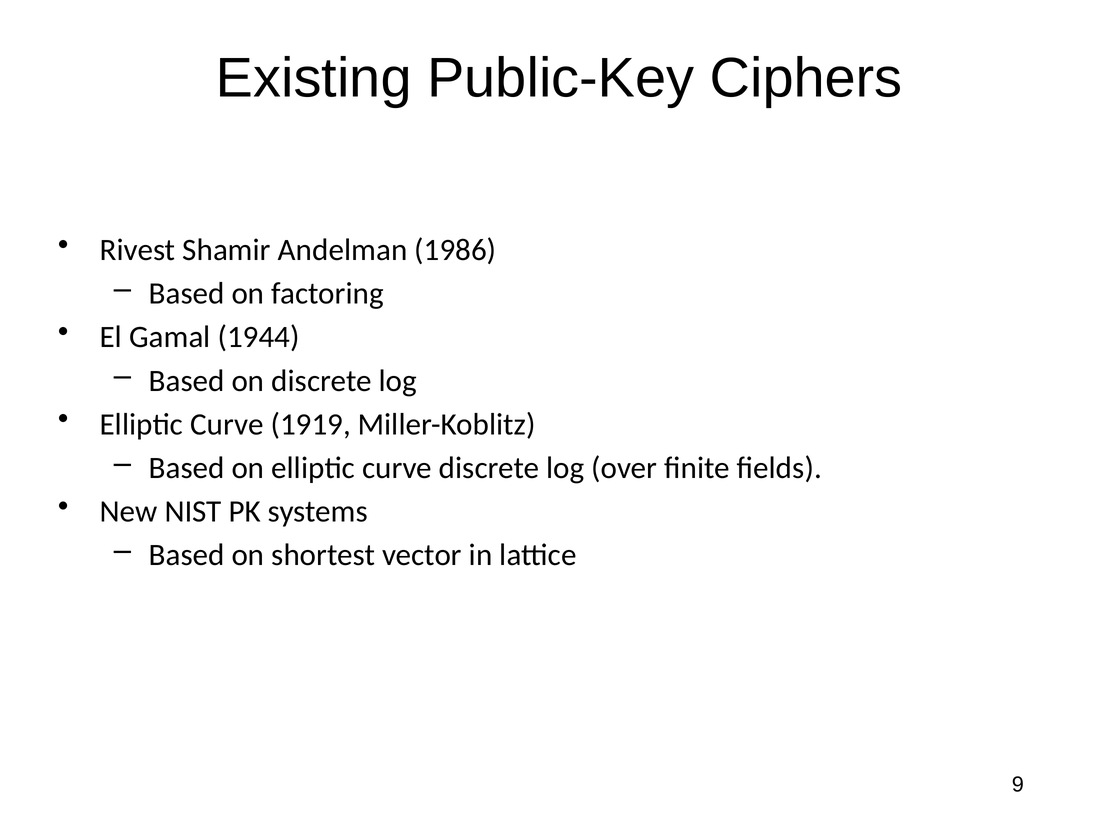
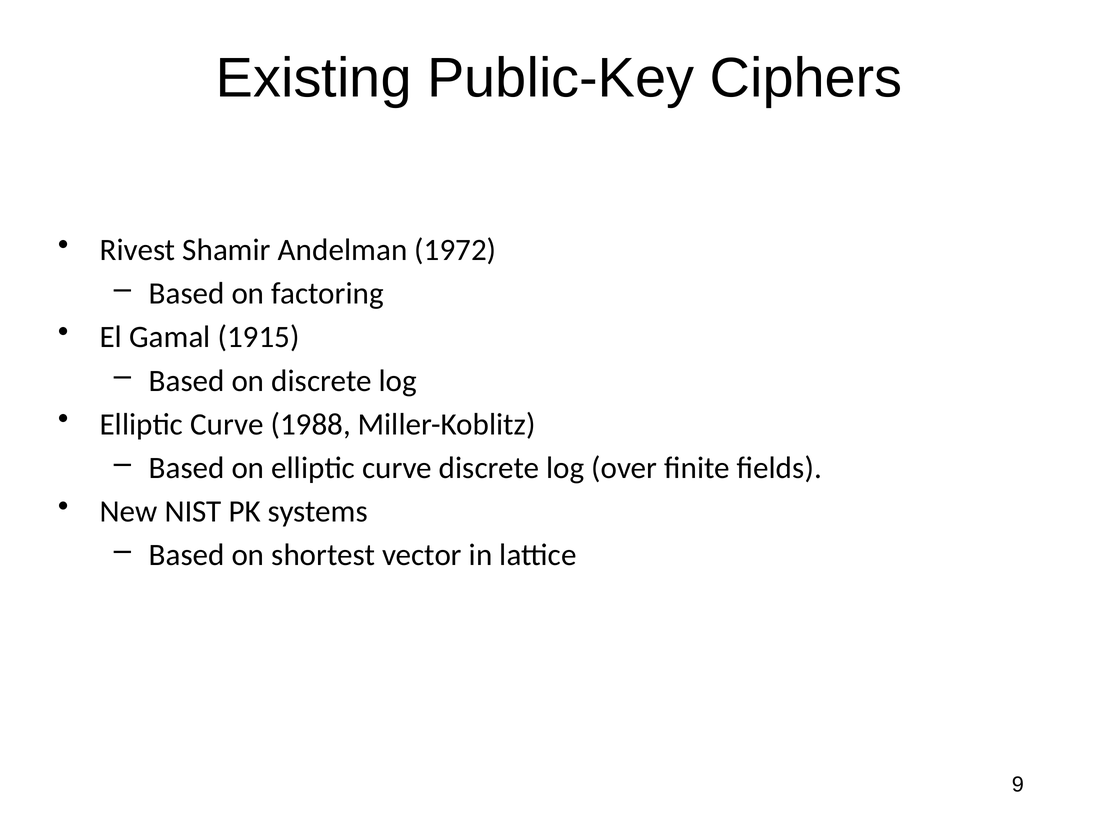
1986: 1986 -> 1972
1944: 1944 -> 1915
1919: 1919 -> 1988
